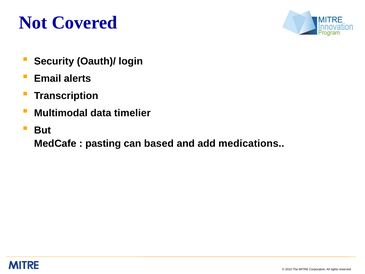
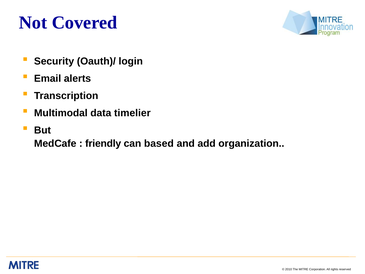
pasting: pasting -> friendly
medications: medications -> organization
